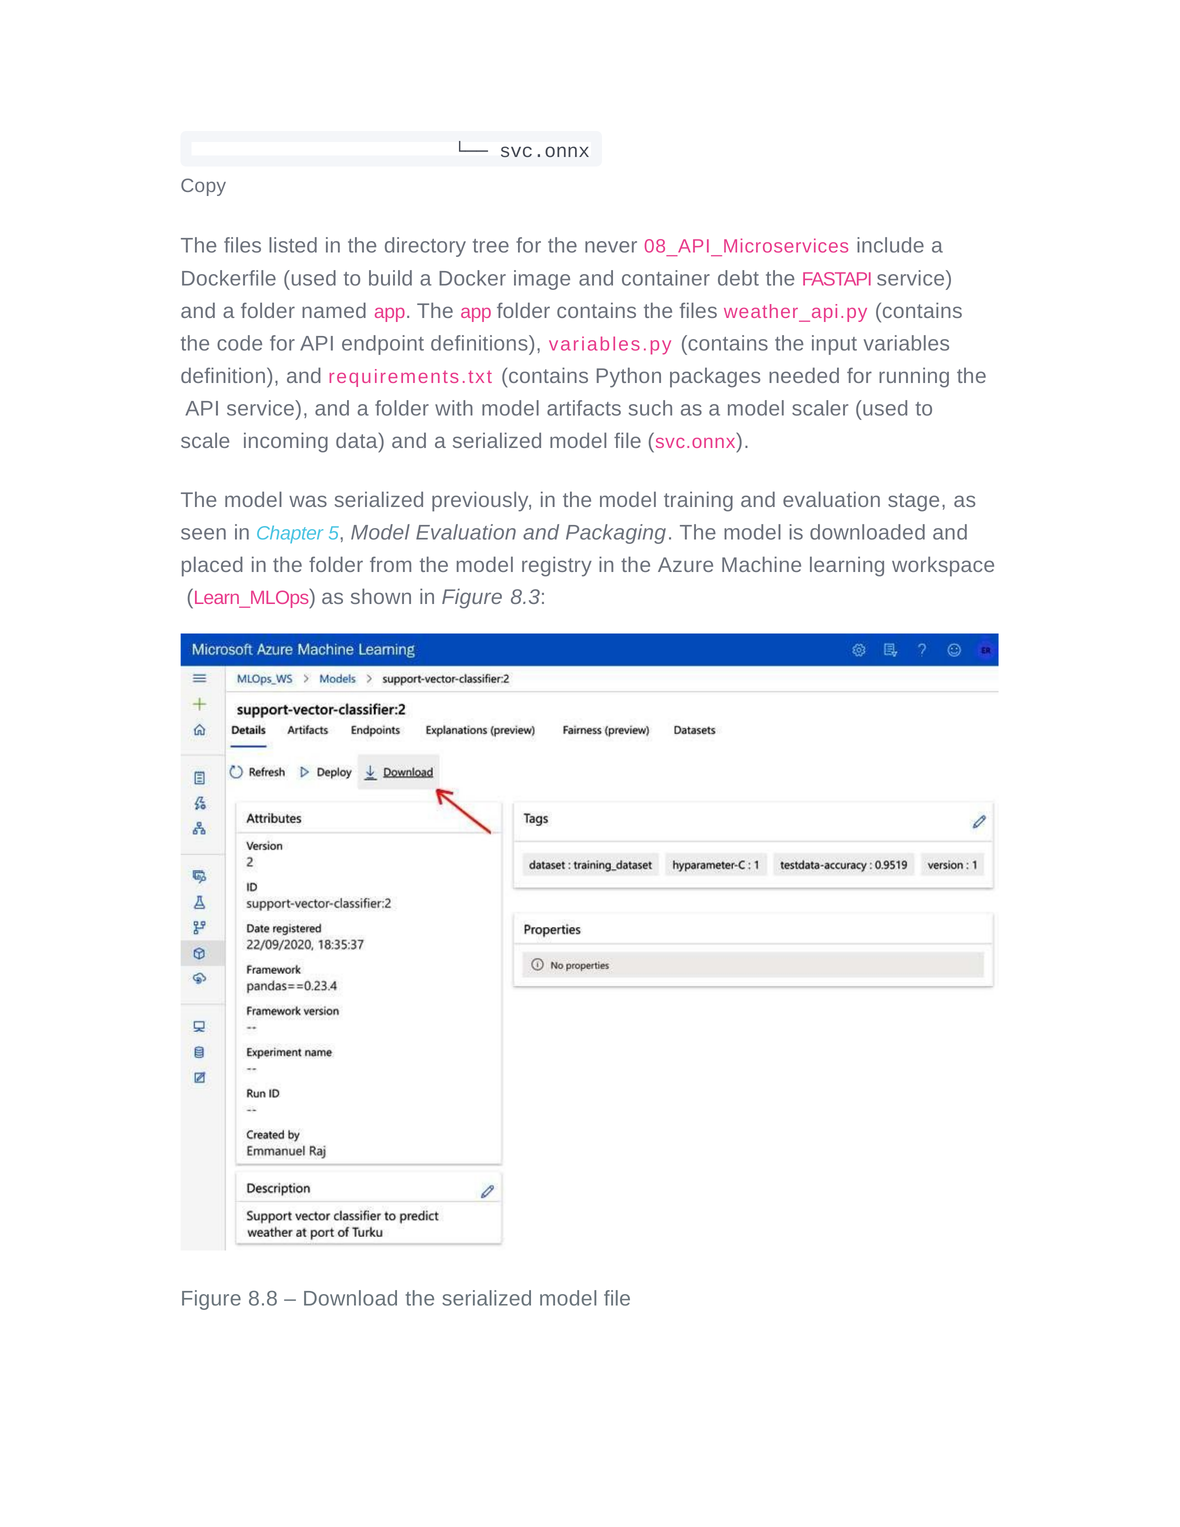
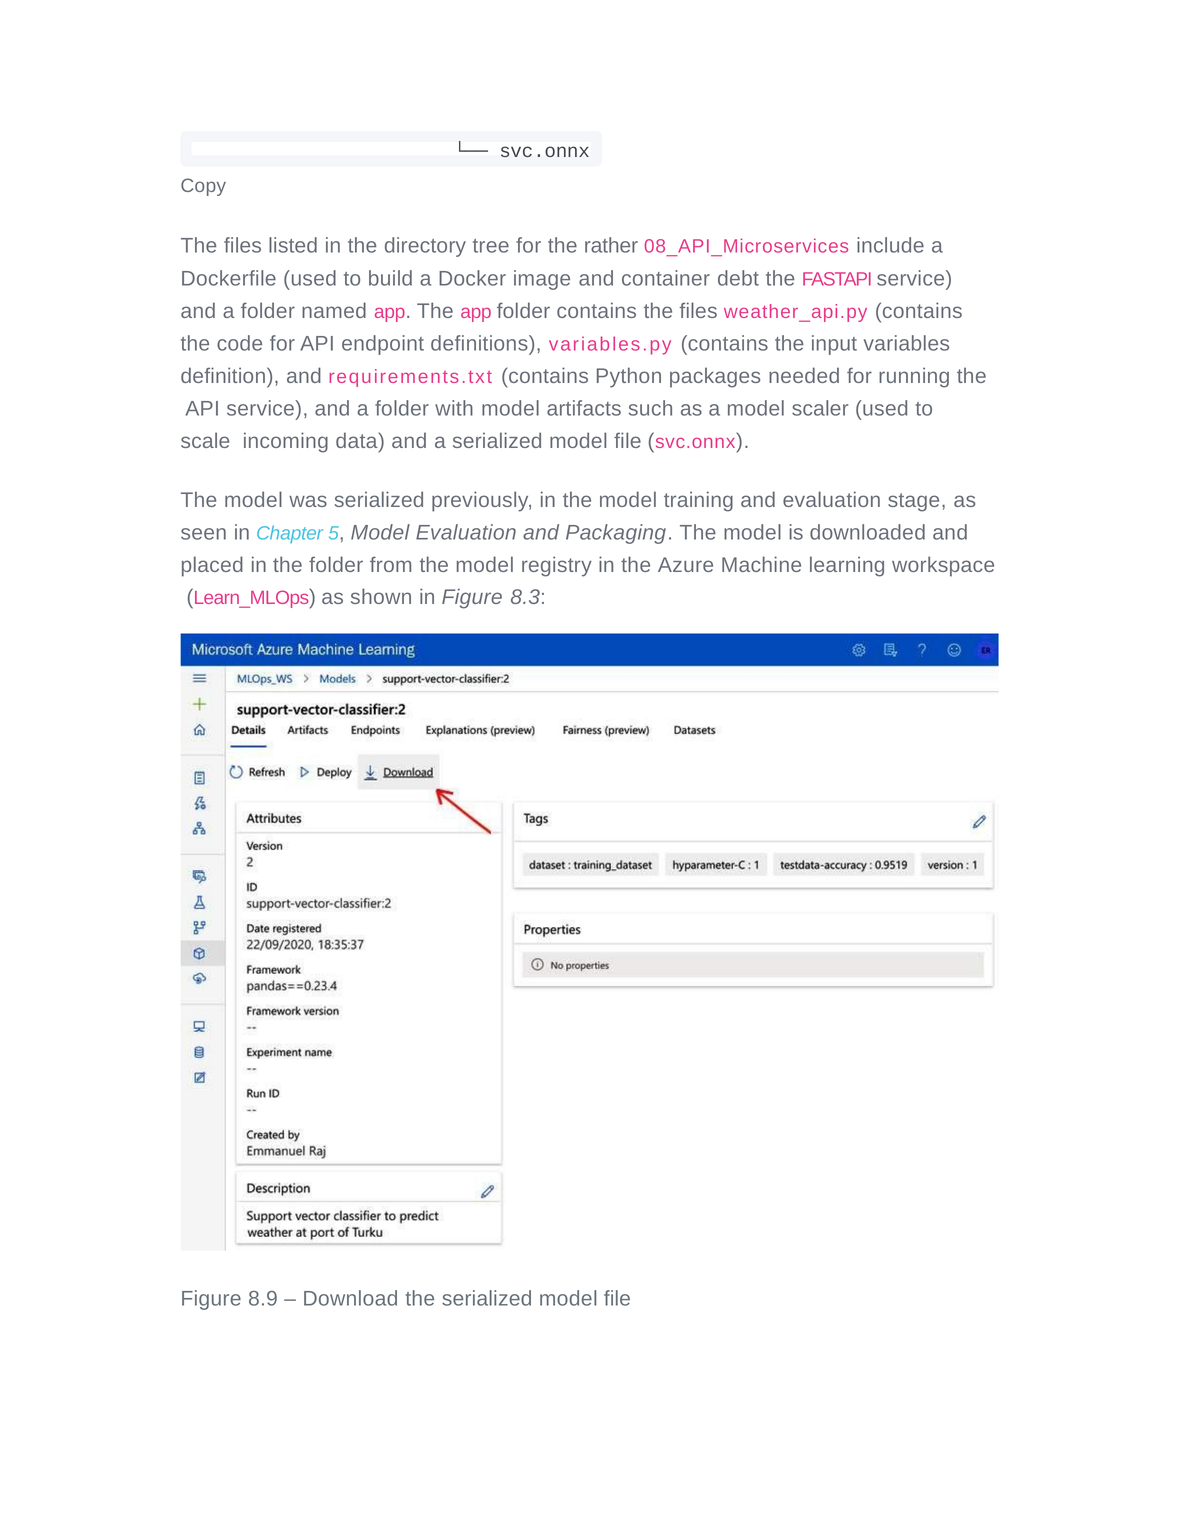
never: never -> rather
8.8: 8.8 -> 8.9
